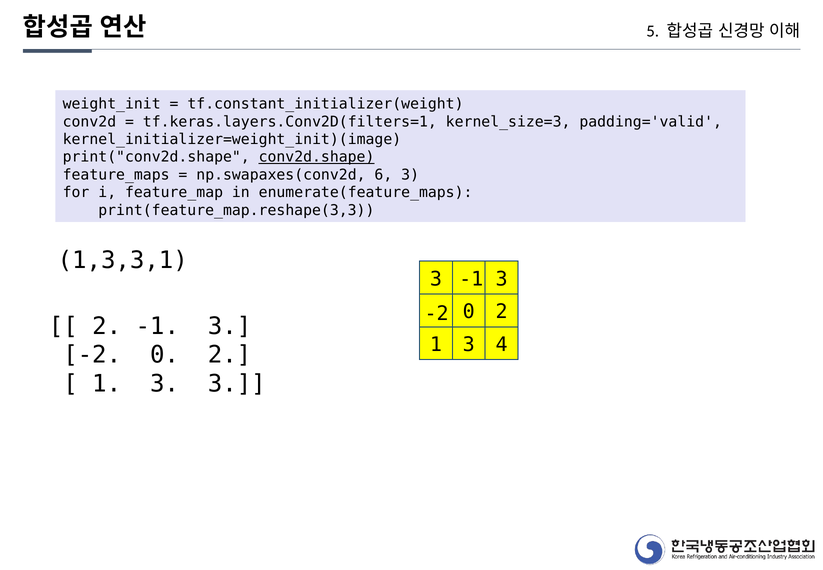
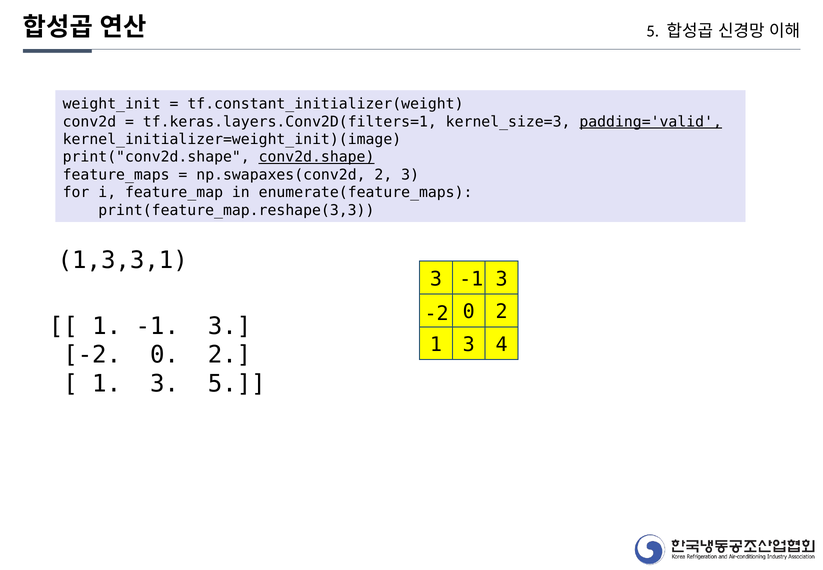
padding='valid underline: none -> present
np.swapaxes(conv2d 6: 6 -> 2
2 at (107, 326): 2 -> 1
3 at (237, 384): 3 -> 5
